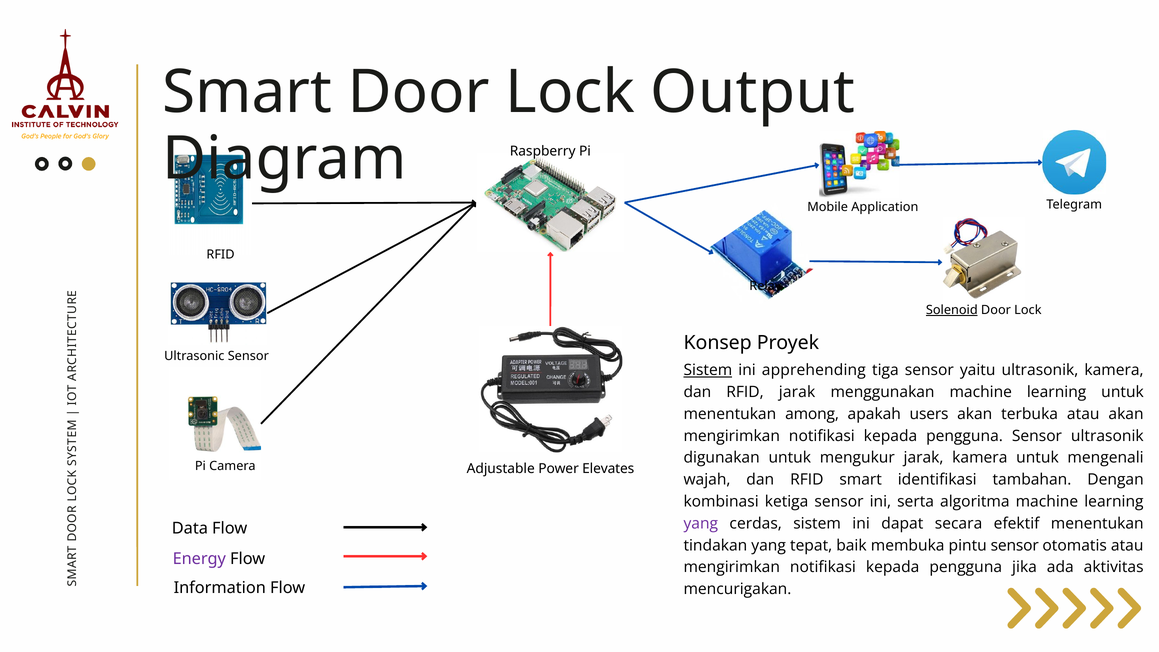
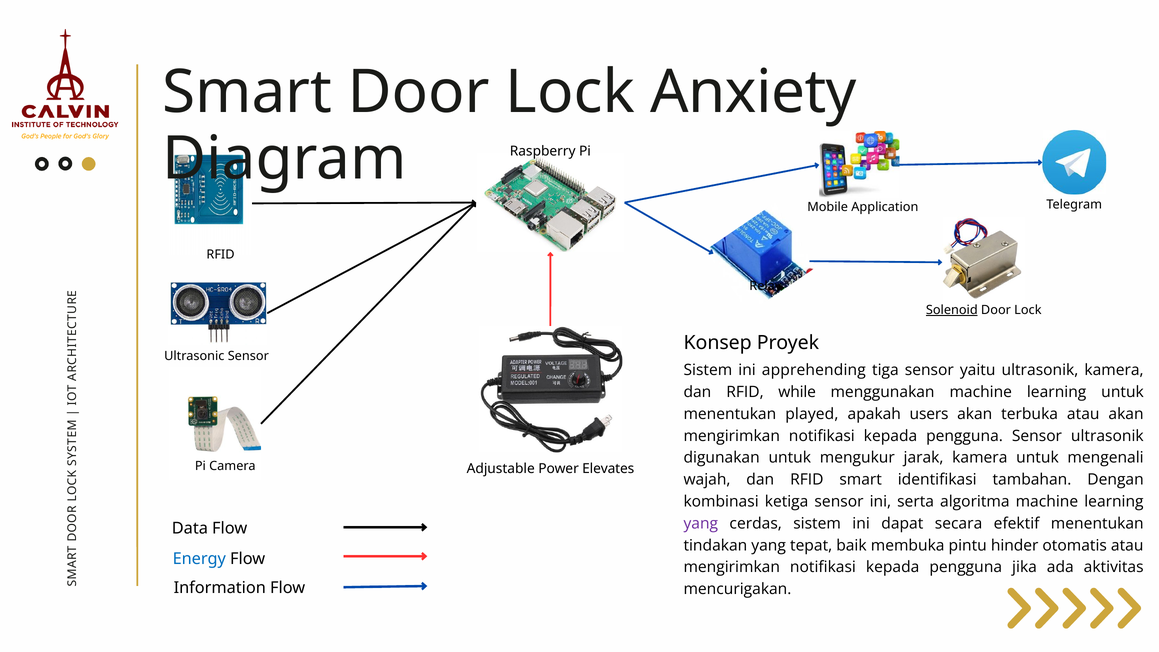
Output: Output -> Anxiety
Sistem at (708, 370) underline: present -> none
RFID jarak: jarak -> while
among: among -> played
pintu sensor: sensor -> hinder
Energy colour: purple -> blue
